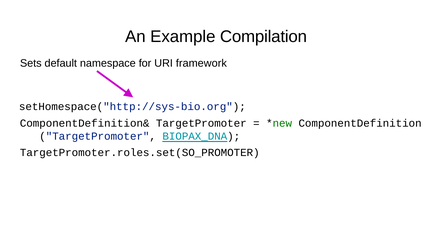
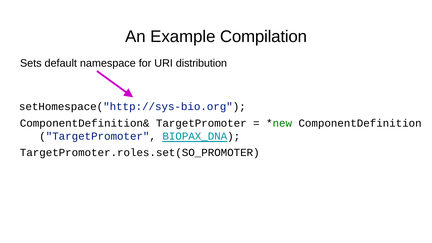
framework: framework -> distribution
